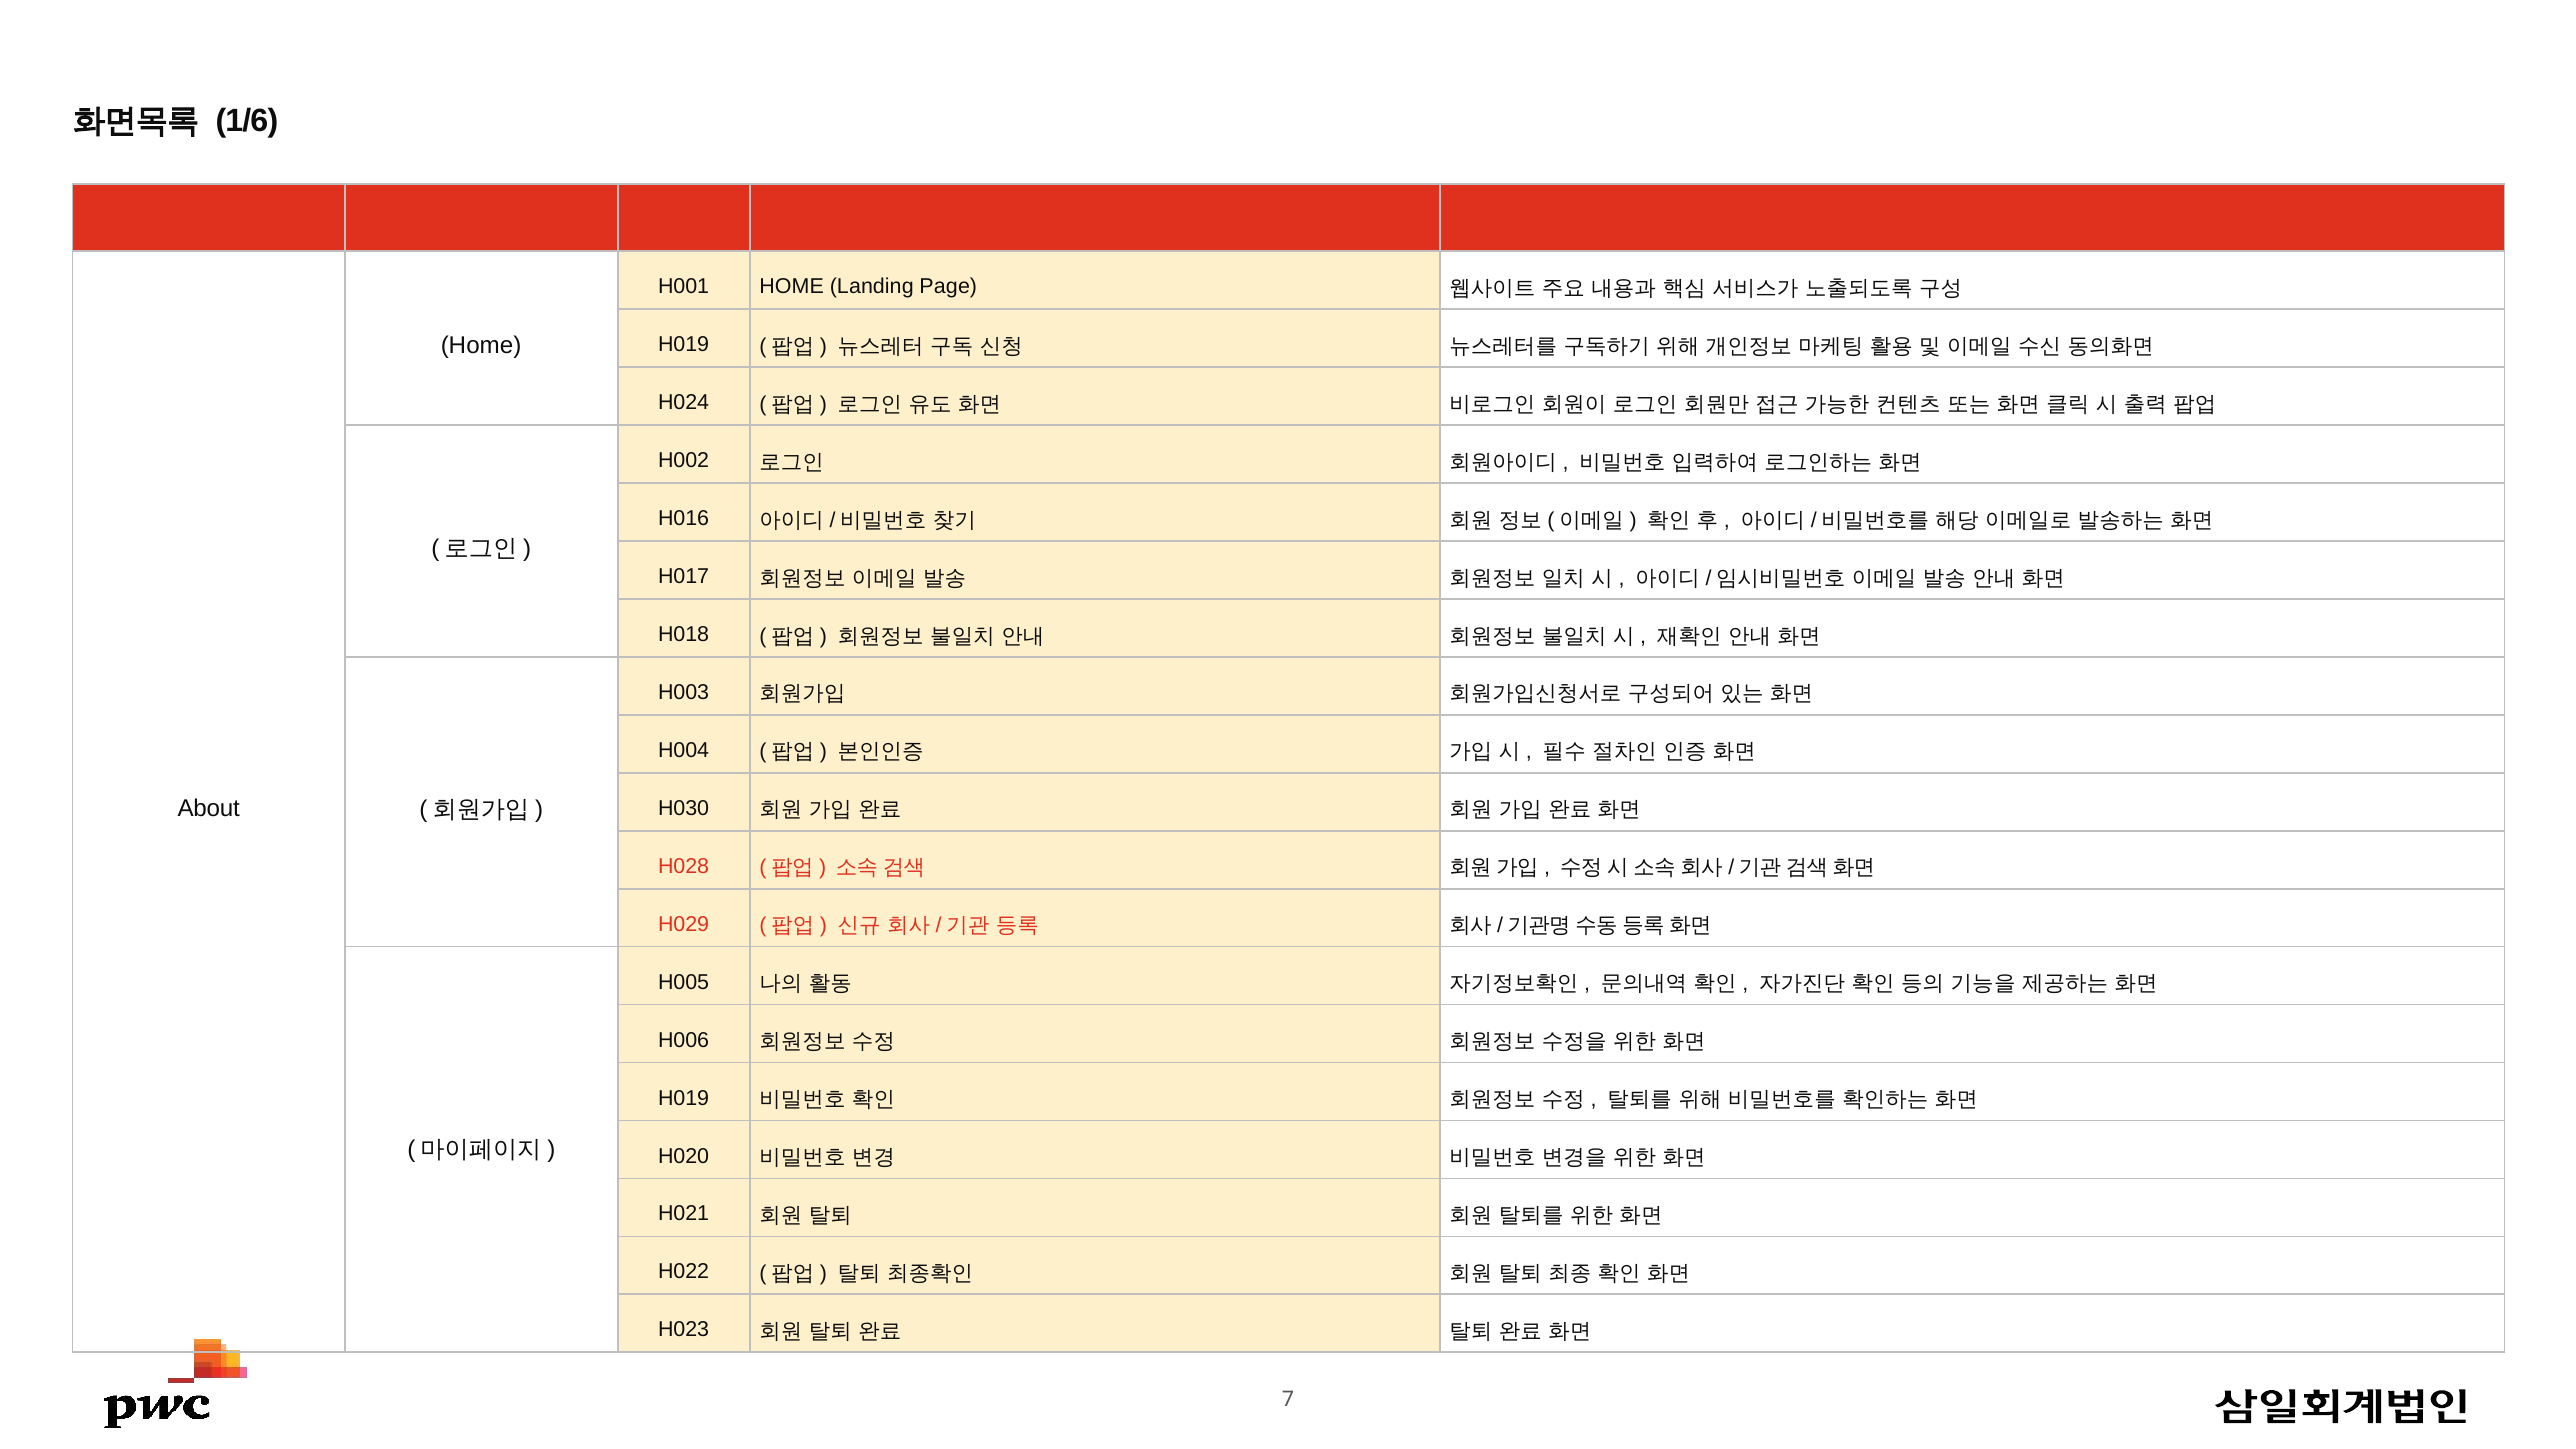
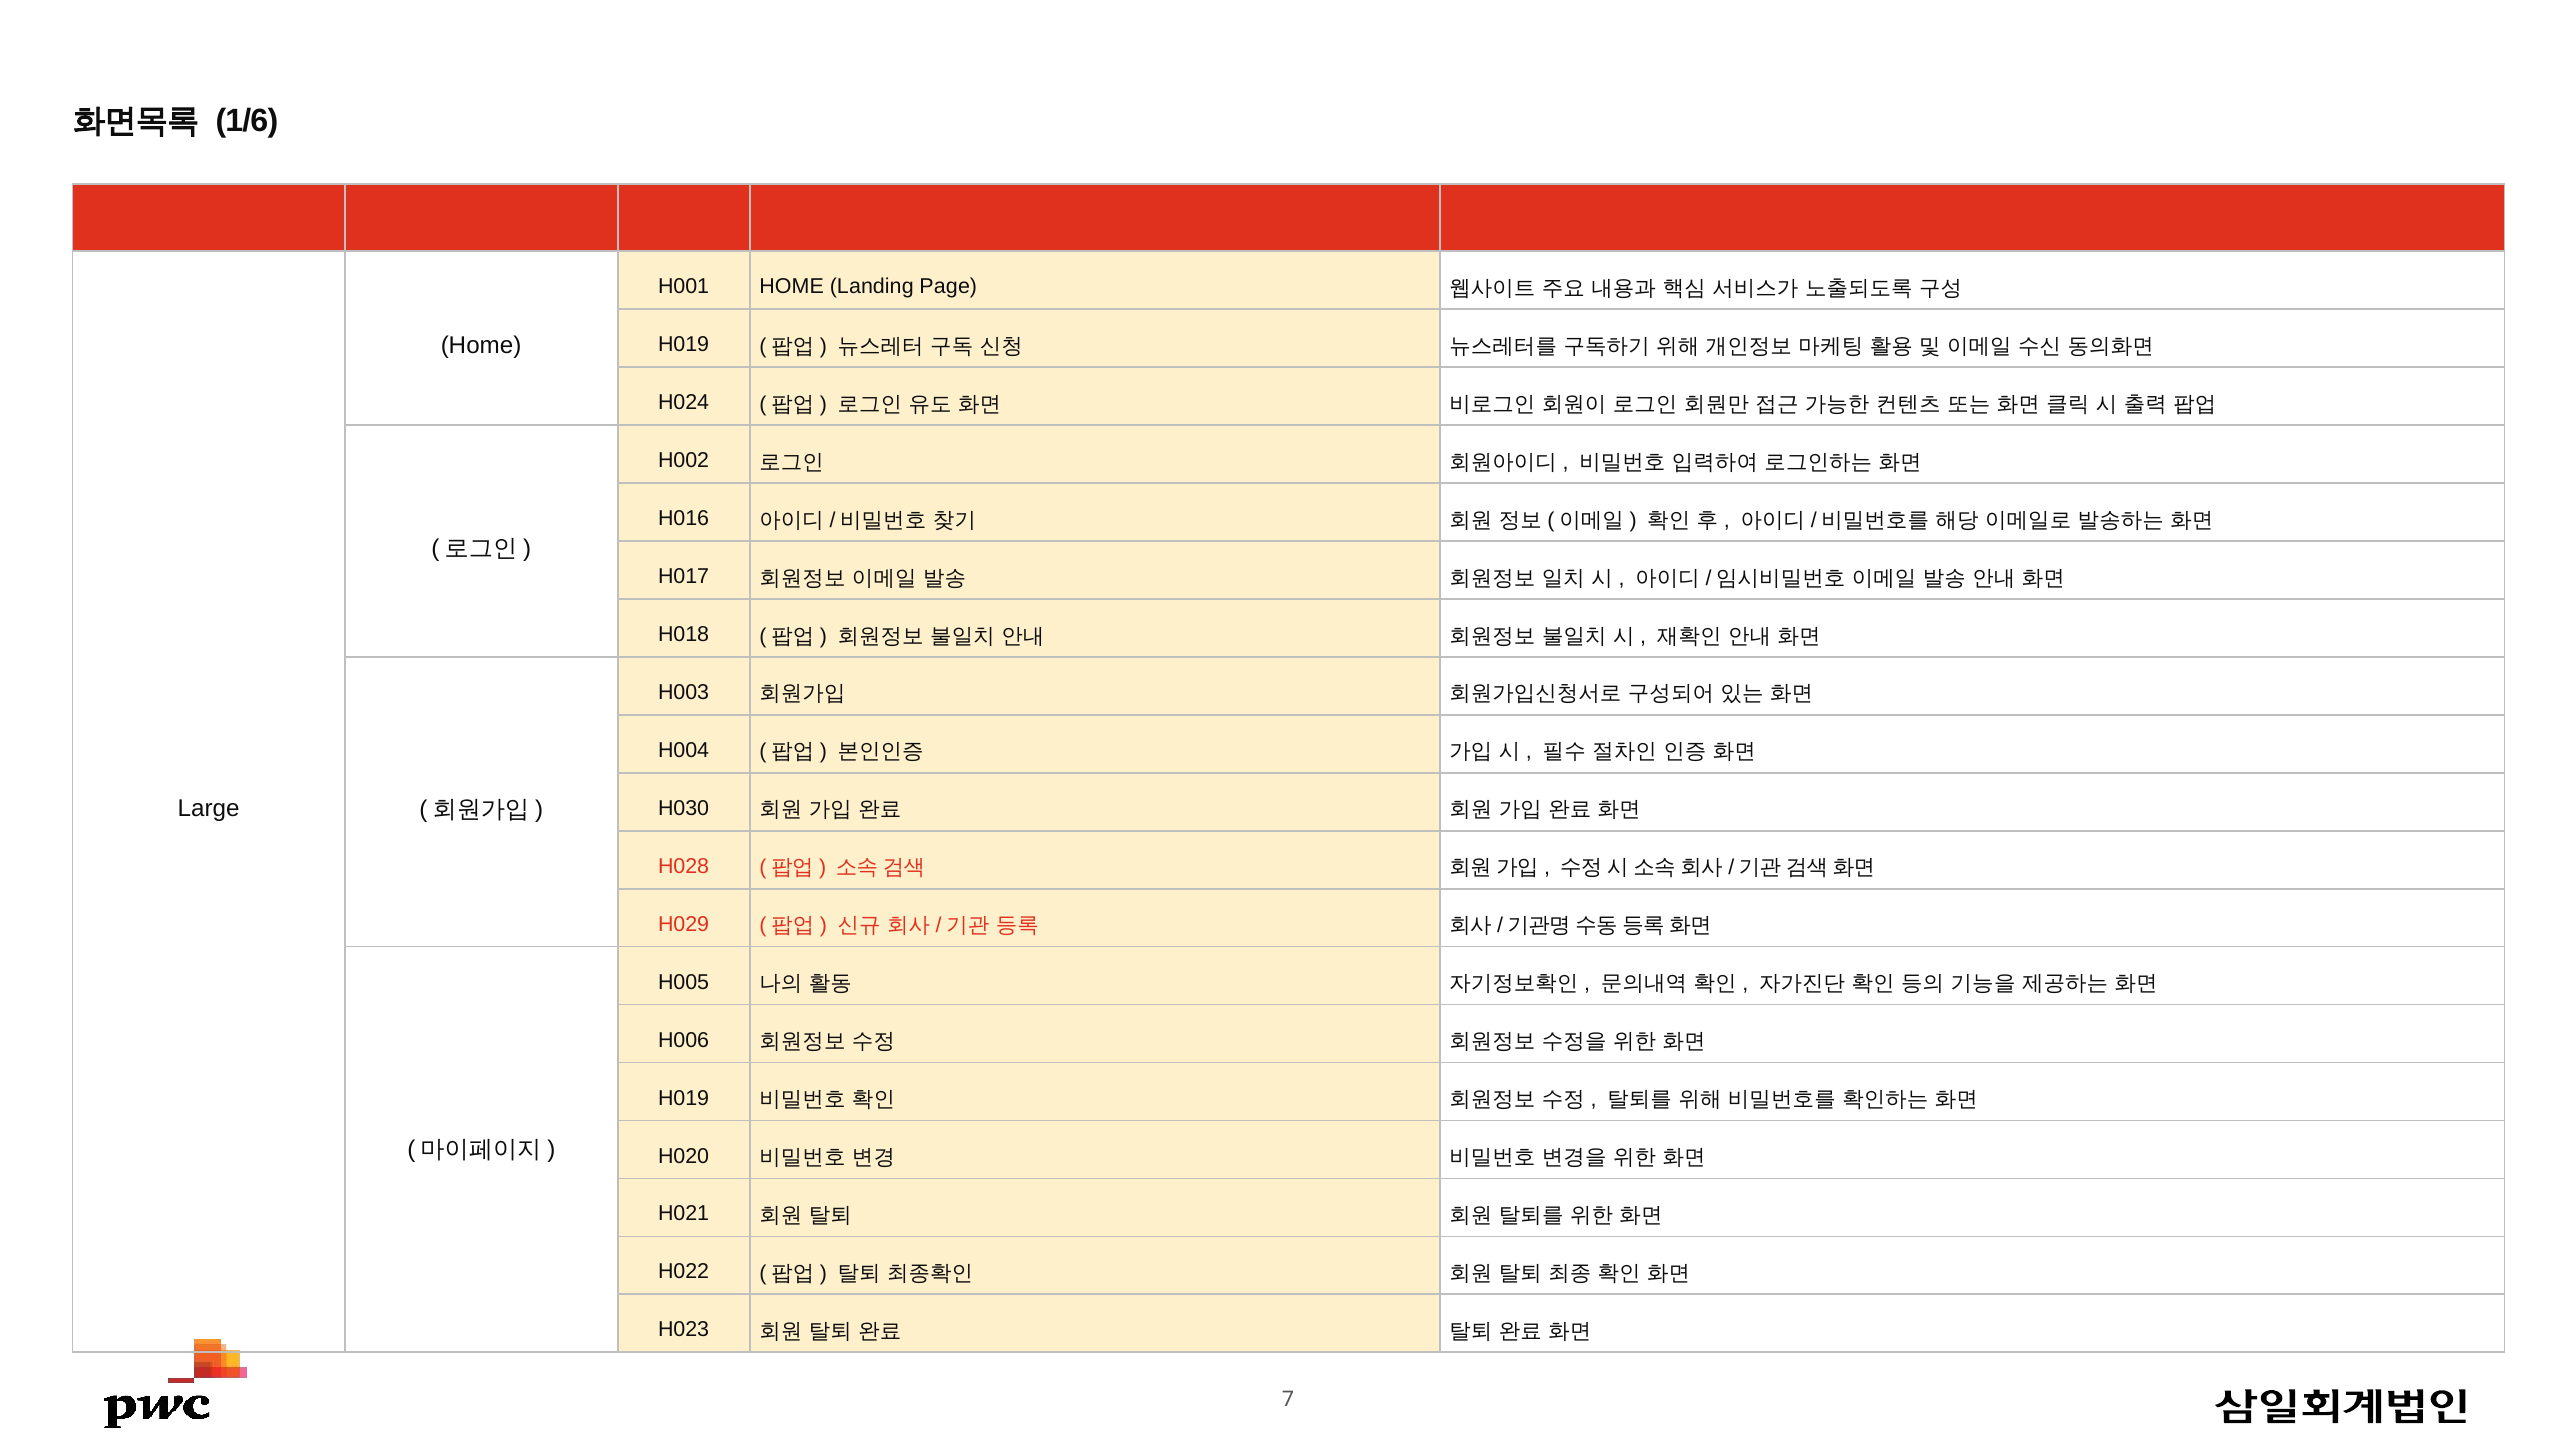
About: About -> Large
